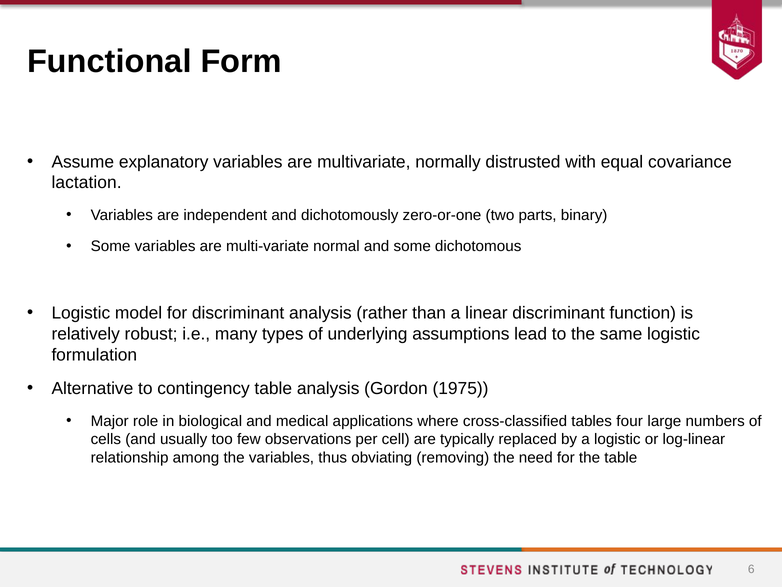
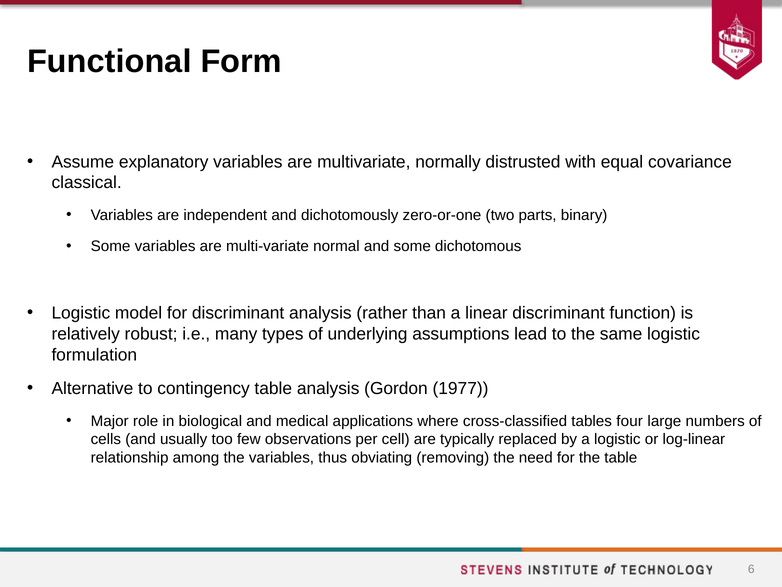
lactation: lactation -> classical
1975: 1975 -> 1977
